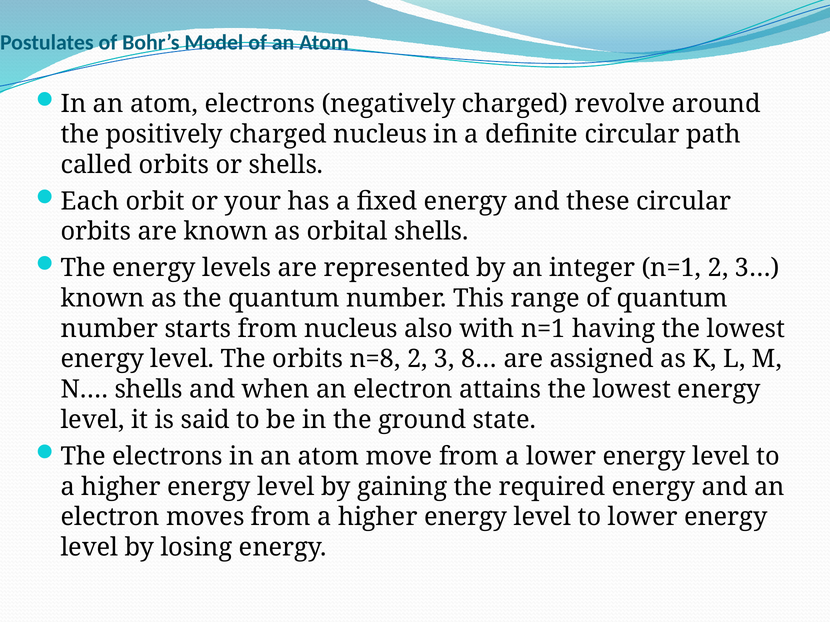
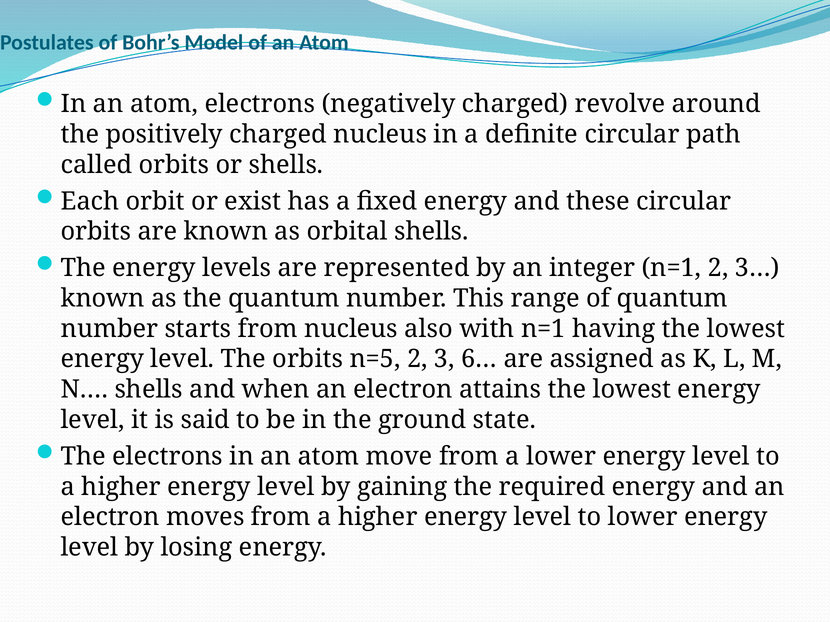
your: your -> exist
n=8: n=8 -> n=5
8…: 8… -> 6…
